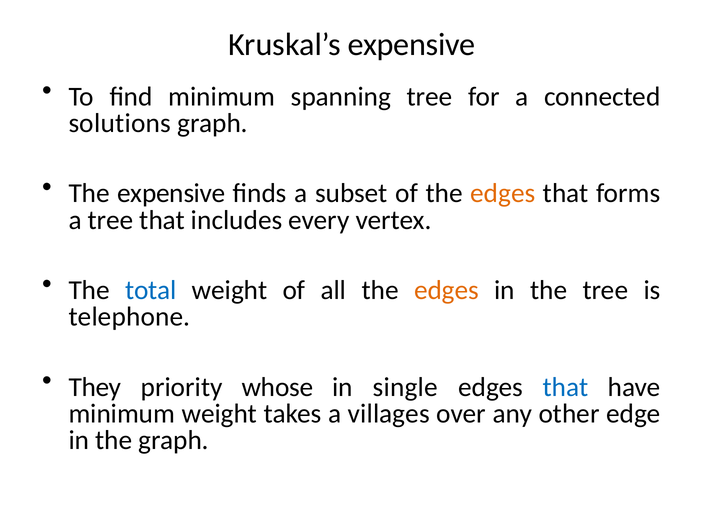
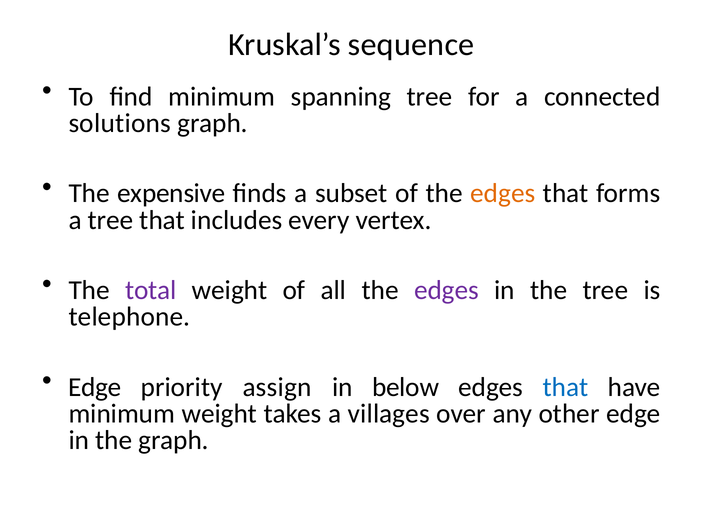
Kruskal’s expensive: expensive -> sequence
total colour: blue -> purple
edges at (446, 290) colour: orange -> purple
They at (95, 387): They -> Edge
whose: whose -> assign
single: single -> below
